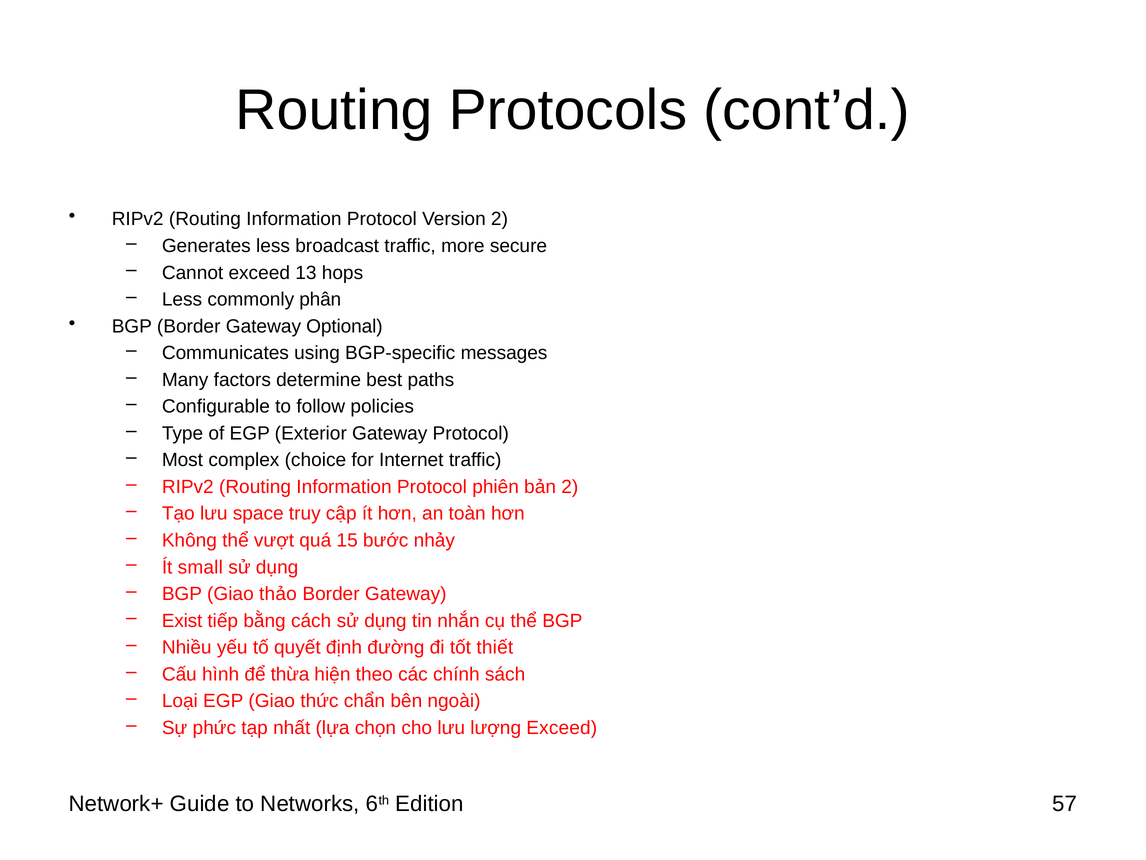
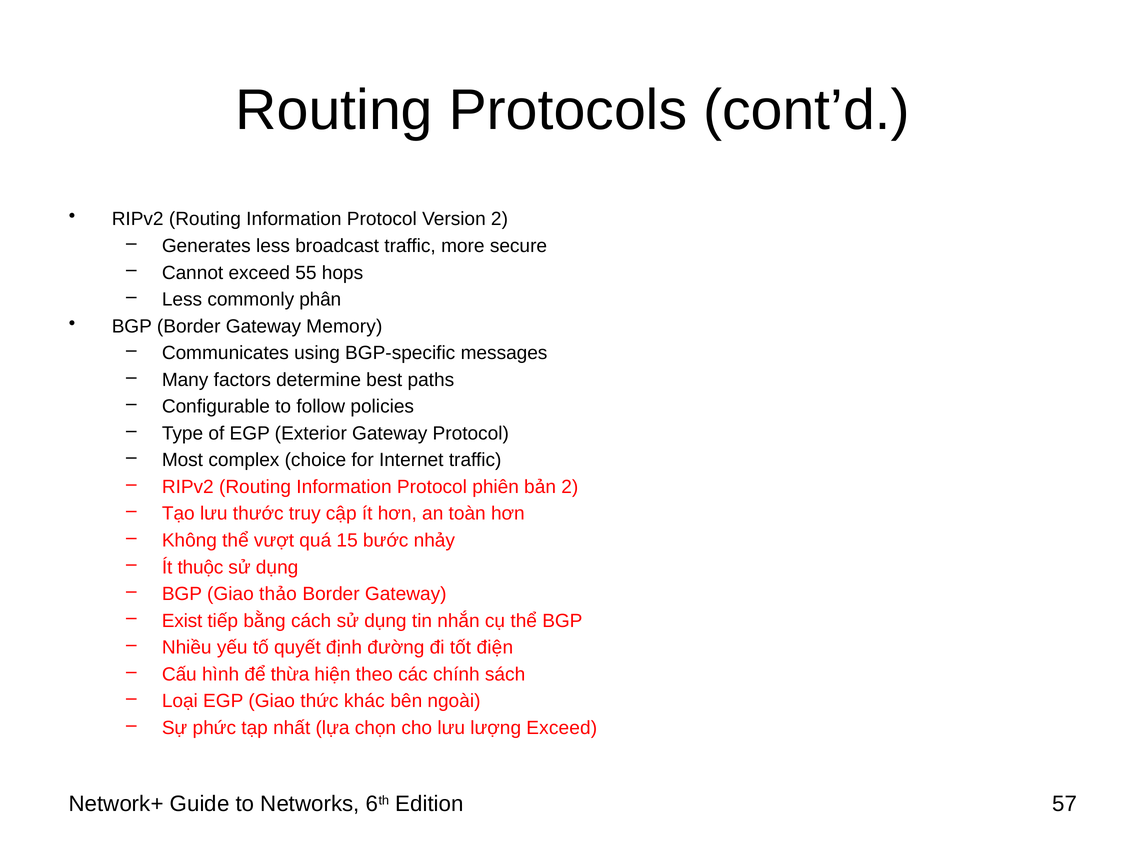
13: 13 -> 55
Optional: Optional -> Memory
space: space -> thước
small: small -> thuộc
thiết: thiết -> điện
chẩn: chẩn -> khác
